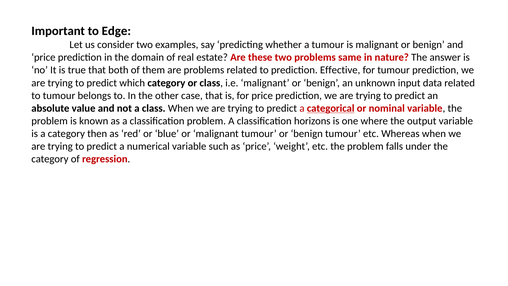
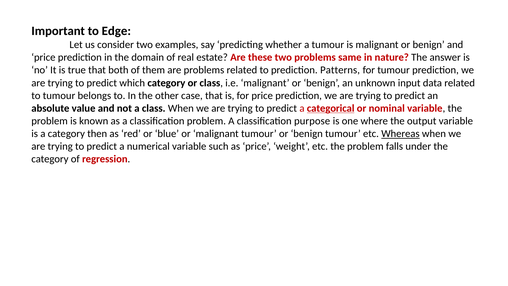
Effective: Effective -> Patterns
horizons: horizons -> purpose
Whereas underline: none -> present
